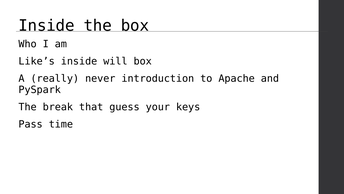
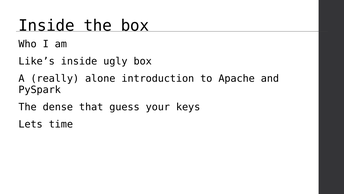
will: will -> ugly
never: never -> alone
break: break -> dense
Pass: Pass -> Lets
